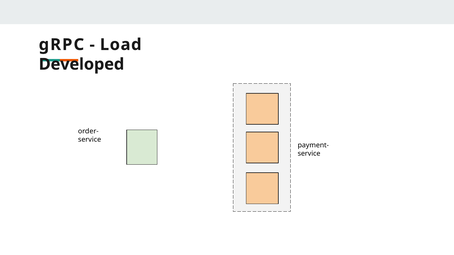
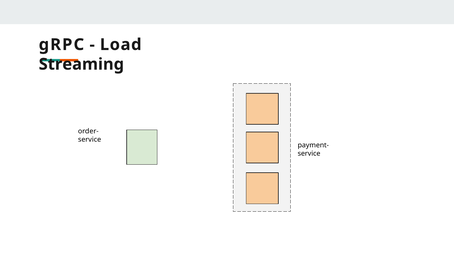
Developed: Developed -> Streaming
